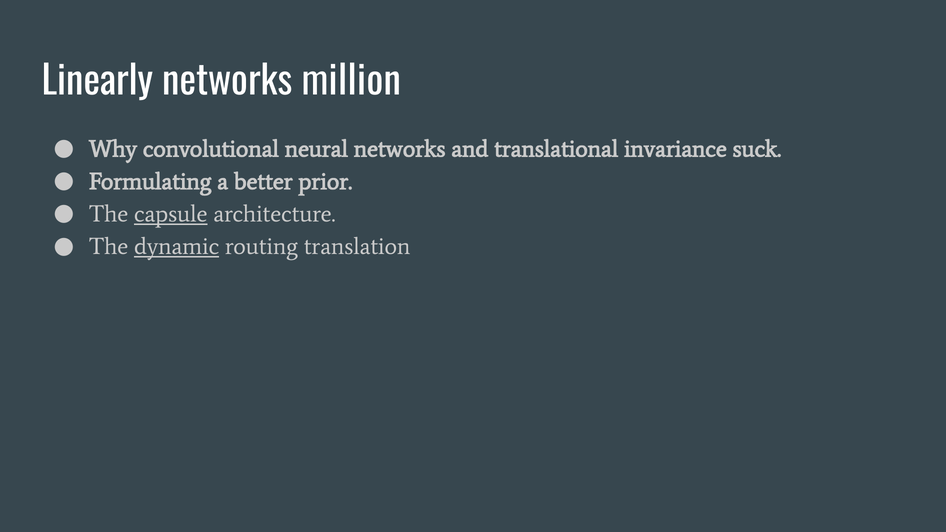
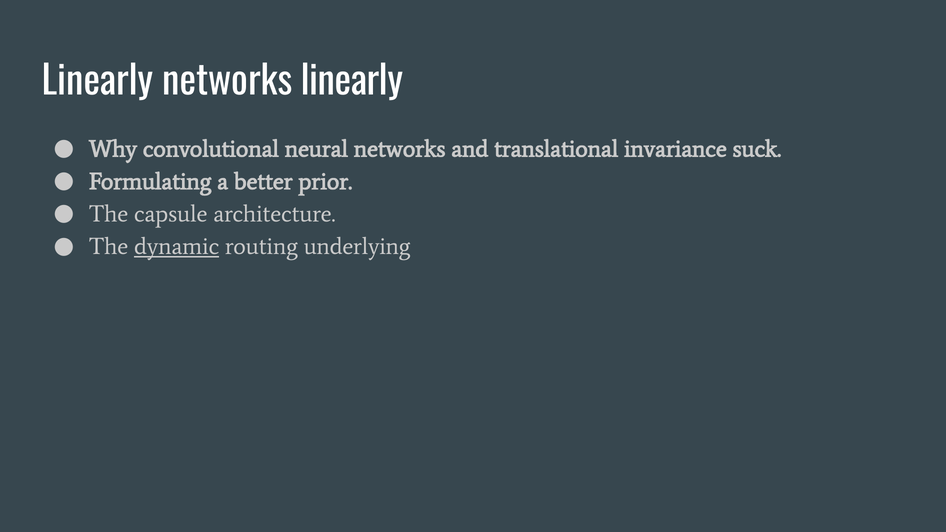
networks million: million -> linearly
capsule underline: present -> none
translation: translation -> underlying
